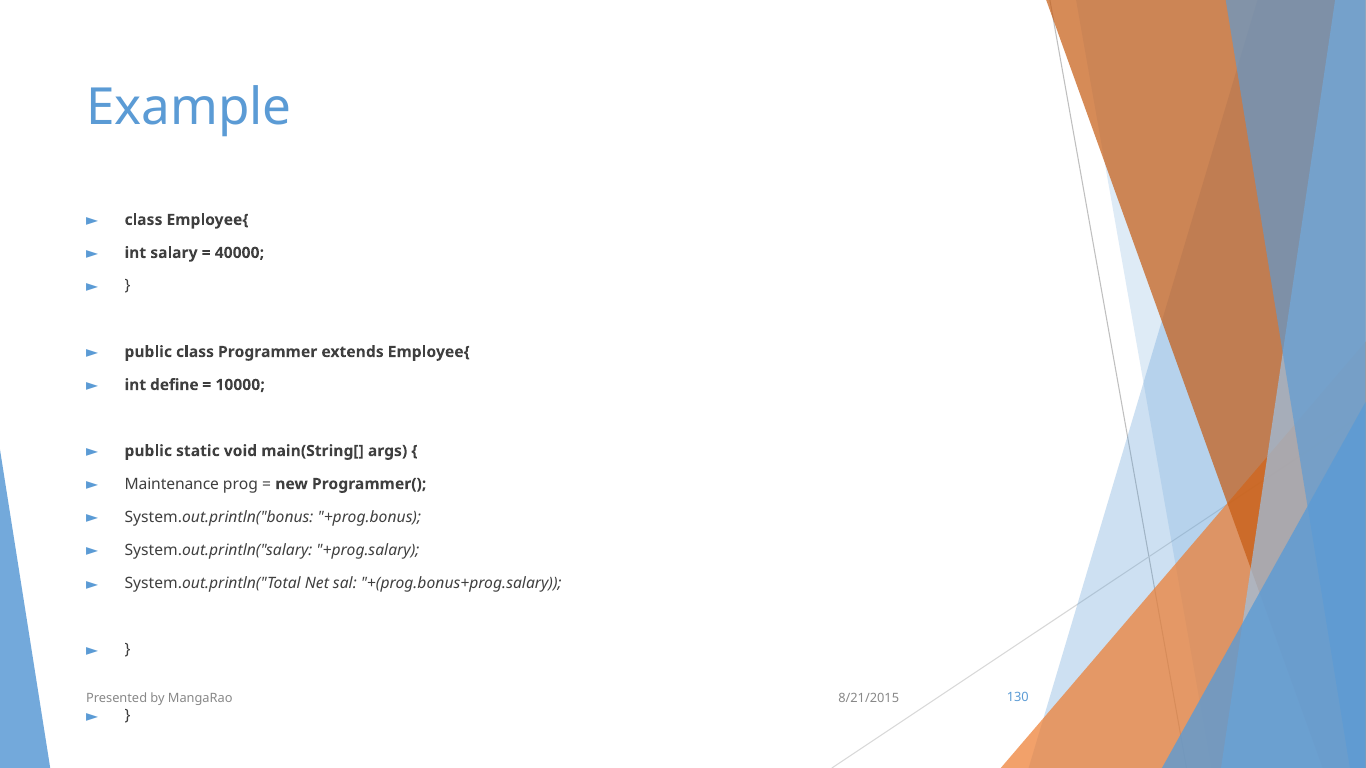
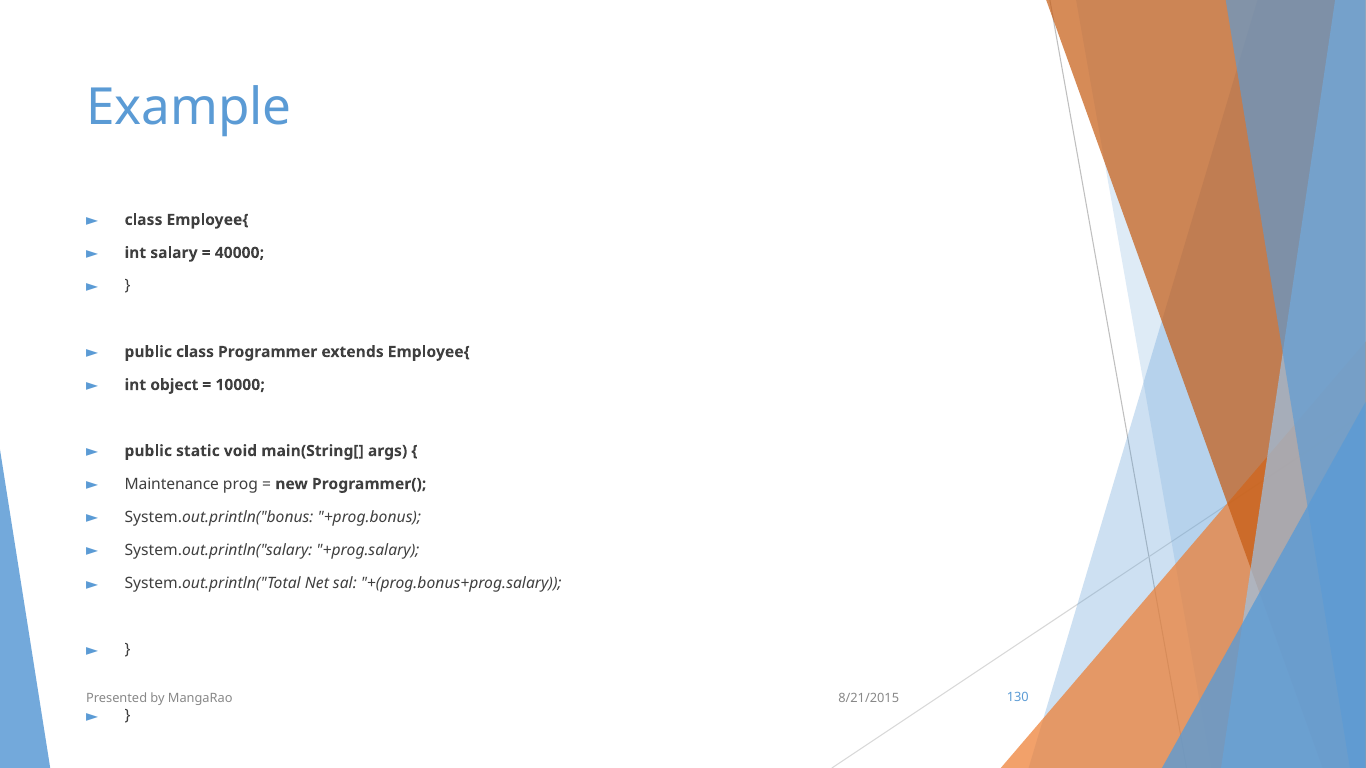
define: define -> object
